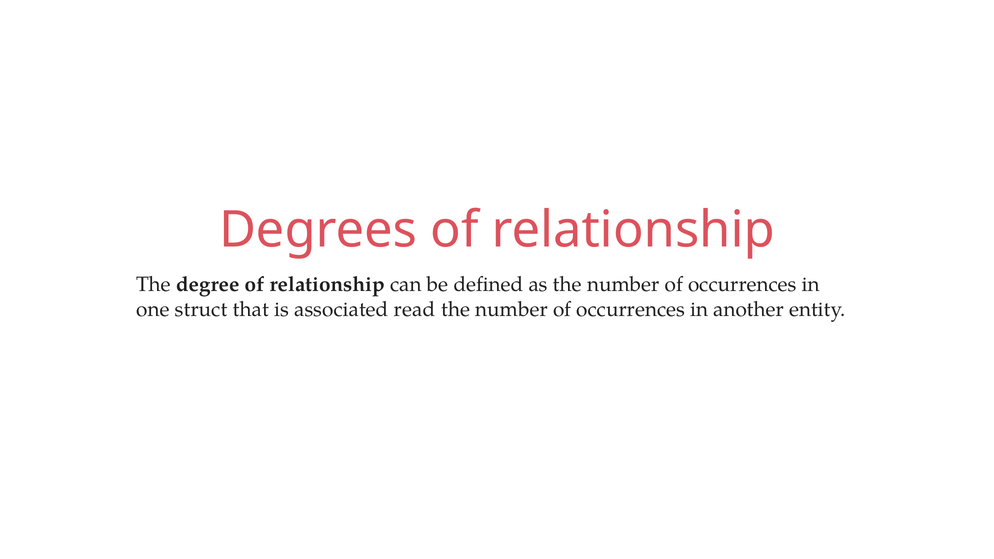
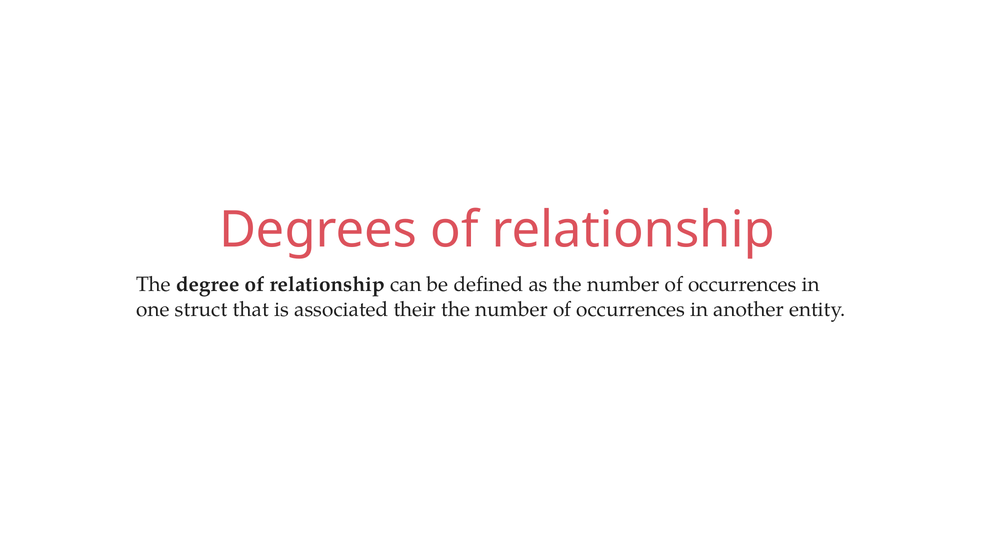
read: read -> their
